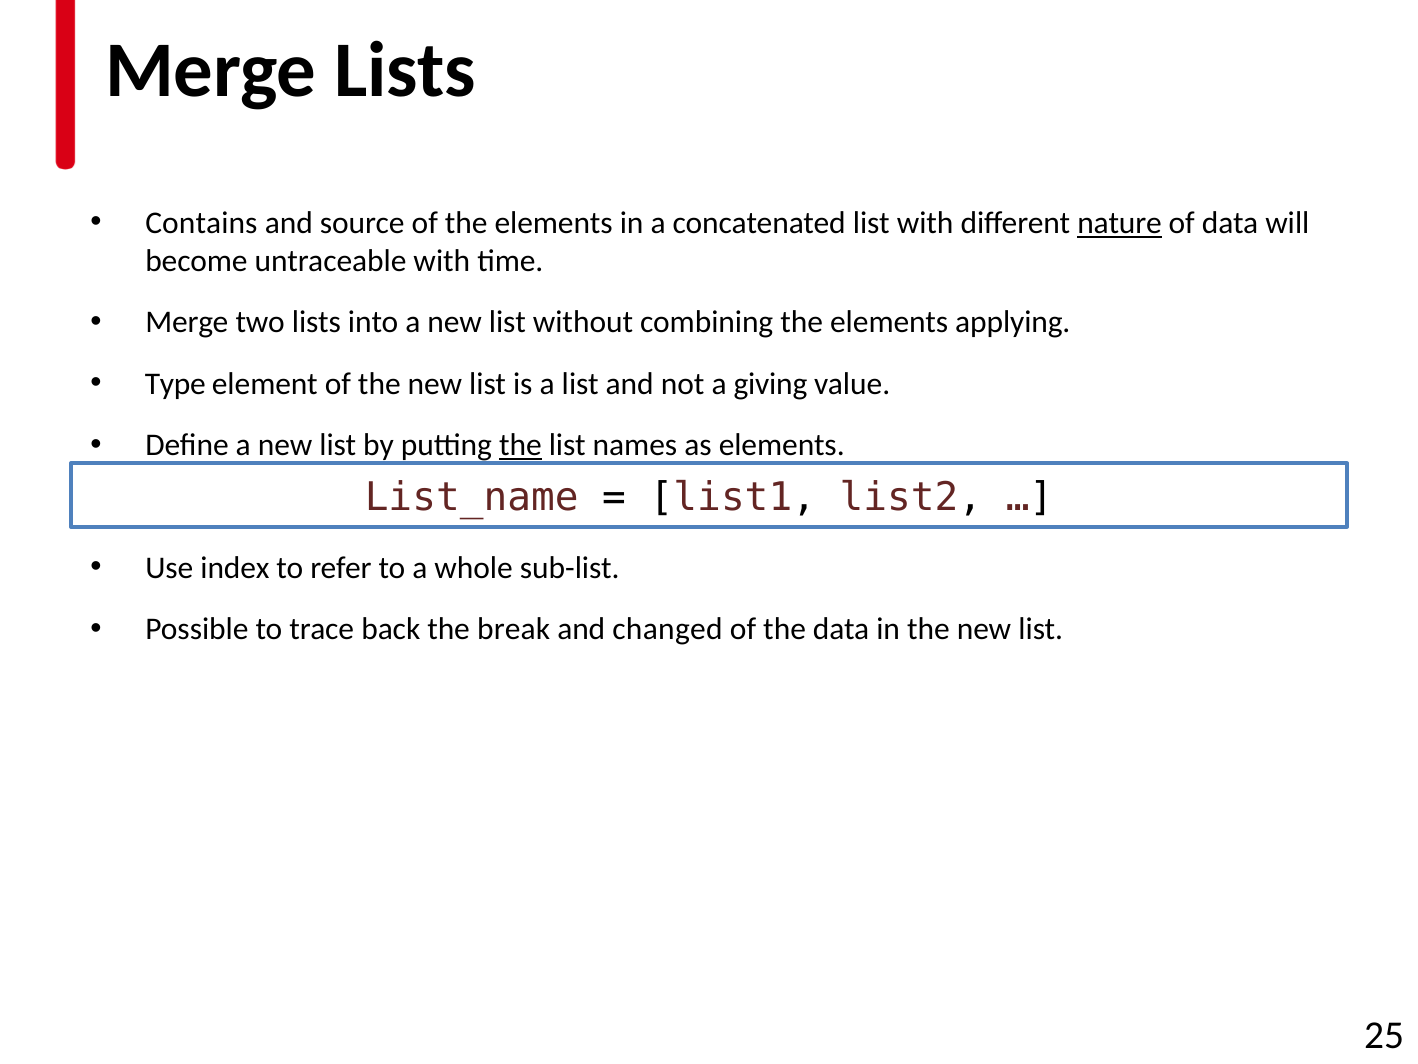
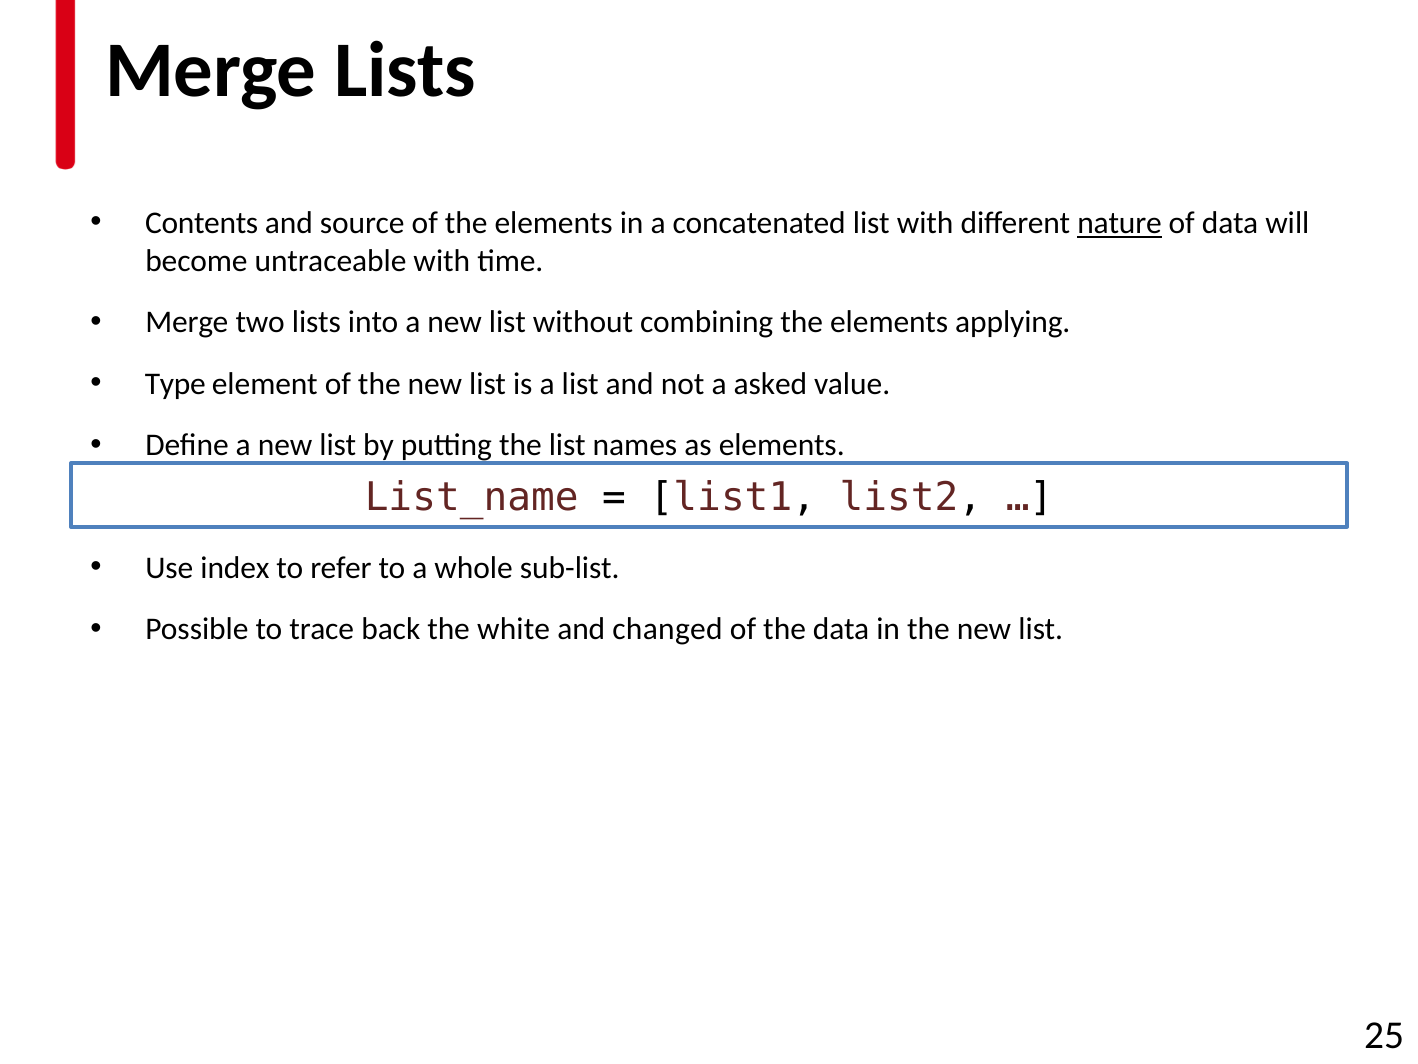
Contains: Contains -> Contents
giving: giving -> asked
the at (520, 445) underline: present -> none
break: break -> white
